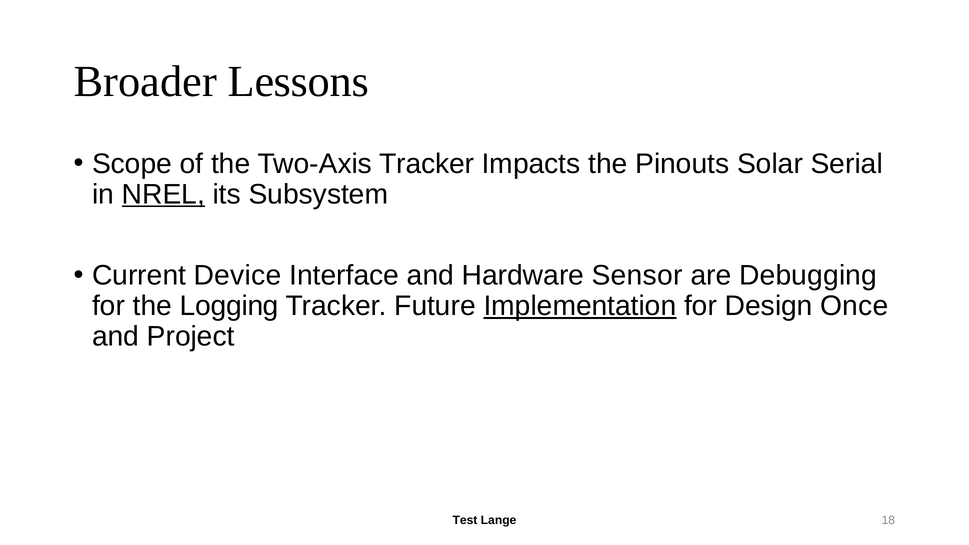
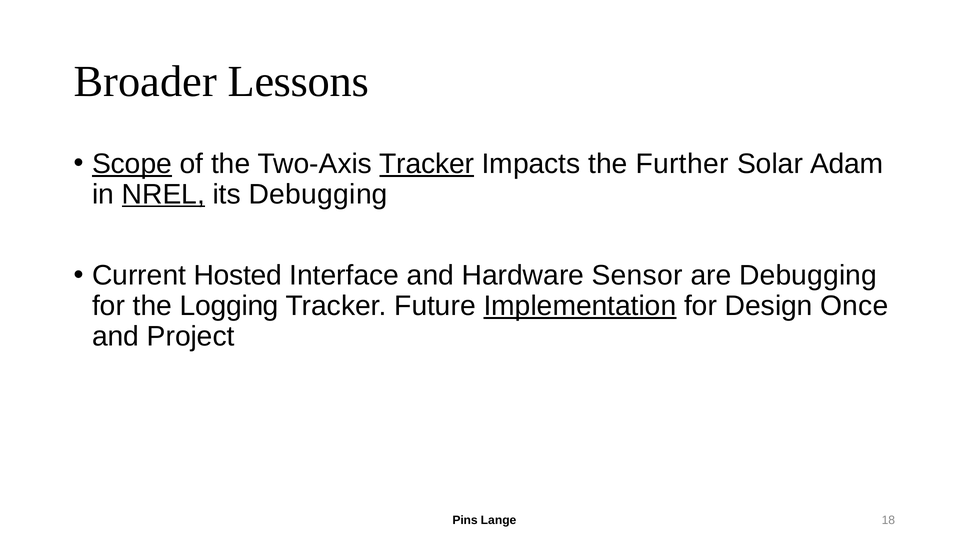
Scope underline: none -> present
Tracker at (427, 164) underline: none -> present
Pinouts: Pinouts -> Further
Serial: Serial -> Adam
its Subsystem: Subsystem -> Debugging
Device: Device -> Hosted
Test: Test -> Pins
